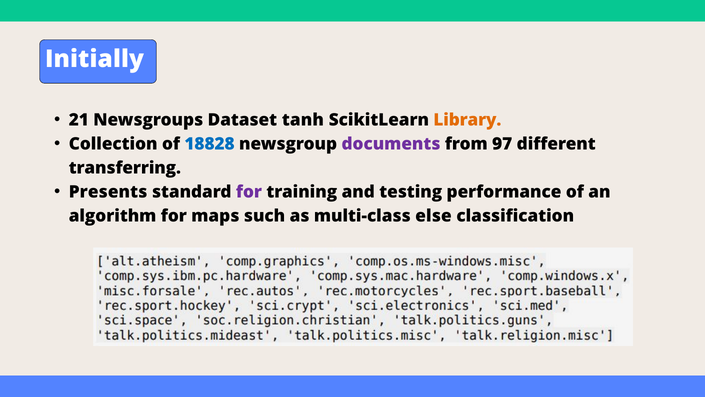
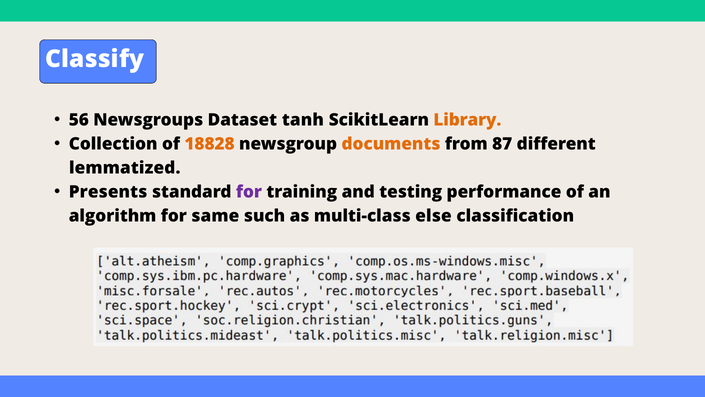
Initially: Initially -> Classify
21: 21 -> 56
18828 colour: blue -> orange
documents colour: purple -> orange
97: 97 -> 87
transferring: transferring -> lemmatized
maps: maps -> same
